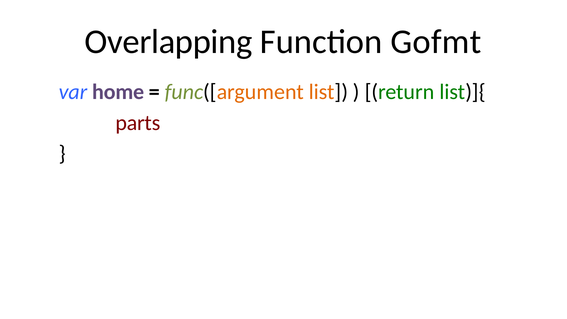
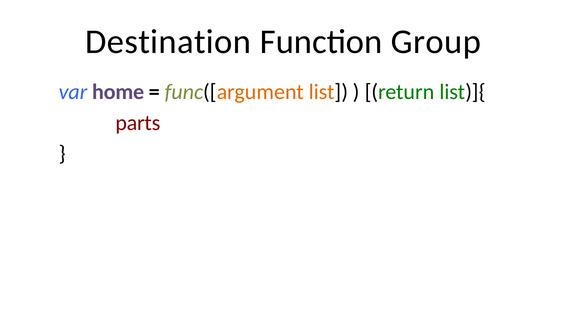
Overlapping: Overlapping -> Destination
Gofmt: Gofmt -> Group
